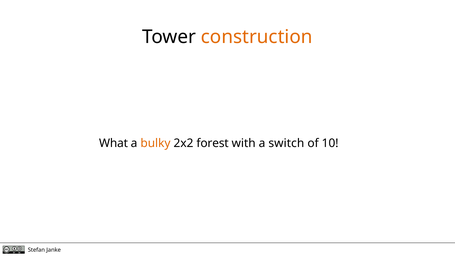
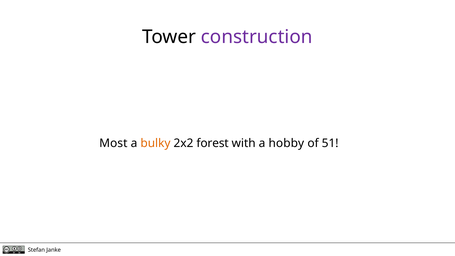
construction colour: orange -> purple
What: What -> Most
switch: switch -> hobby
10: 10 -> 51
